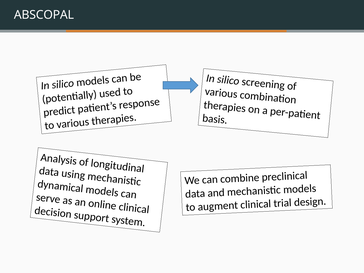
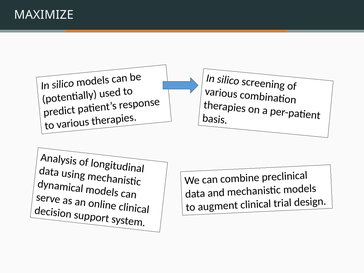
ABSCOPAL: ABSCOPAL -> MAXIMIZE
